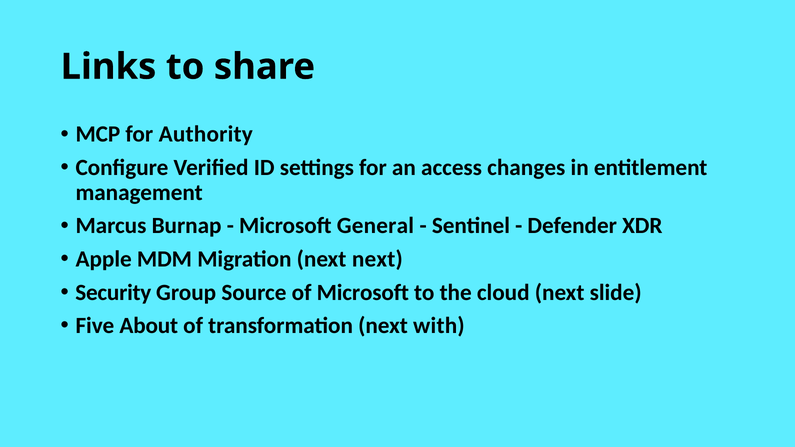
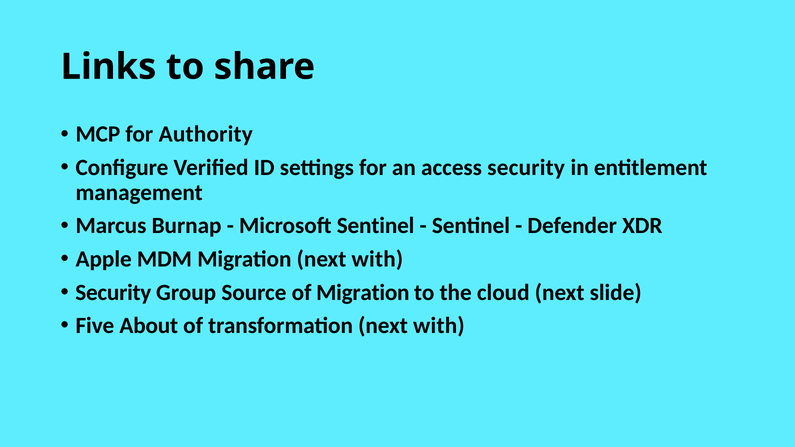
access changes: changes -> security
Microsoft General: General -> Sentinel
Migration next next: next -> with
of Microsoft: Microsoft -> Migration
